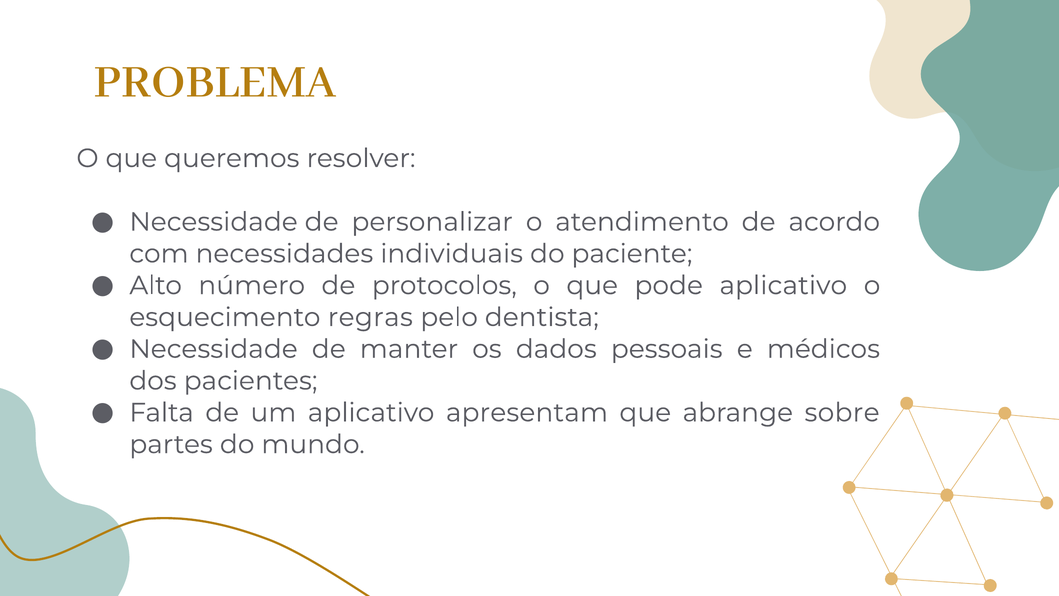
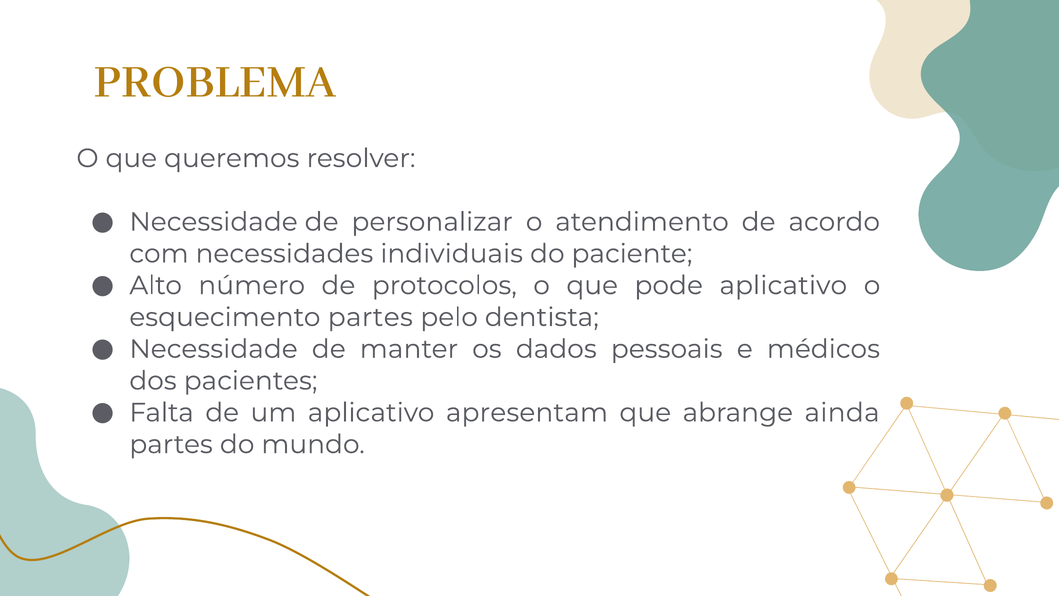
esquecimento regras: regras -> partes
sobre: sobre -> ainda
